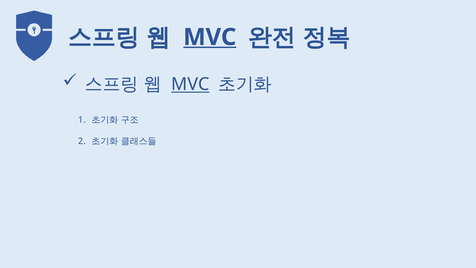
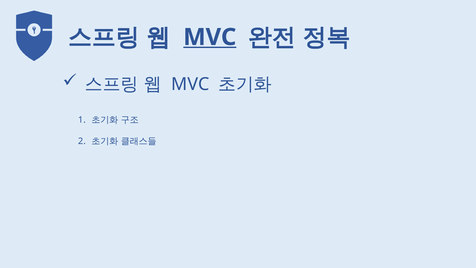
MVC at (190, 84) underline: present -> none
